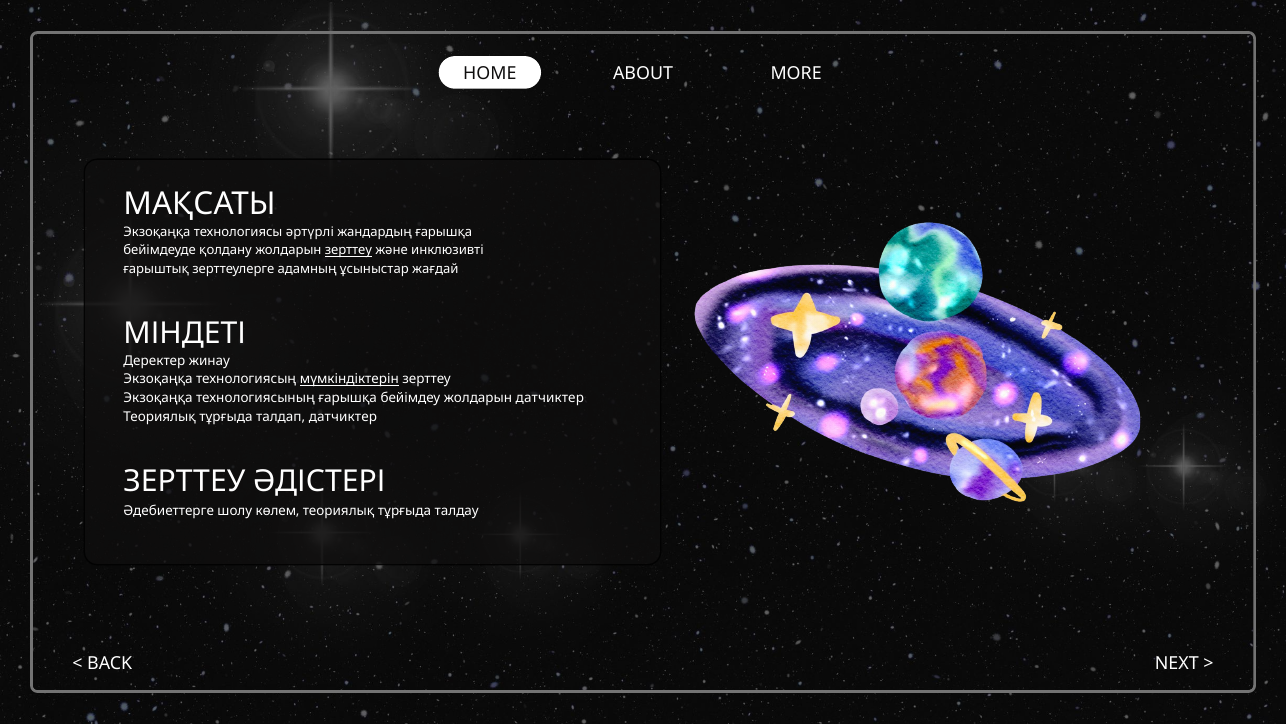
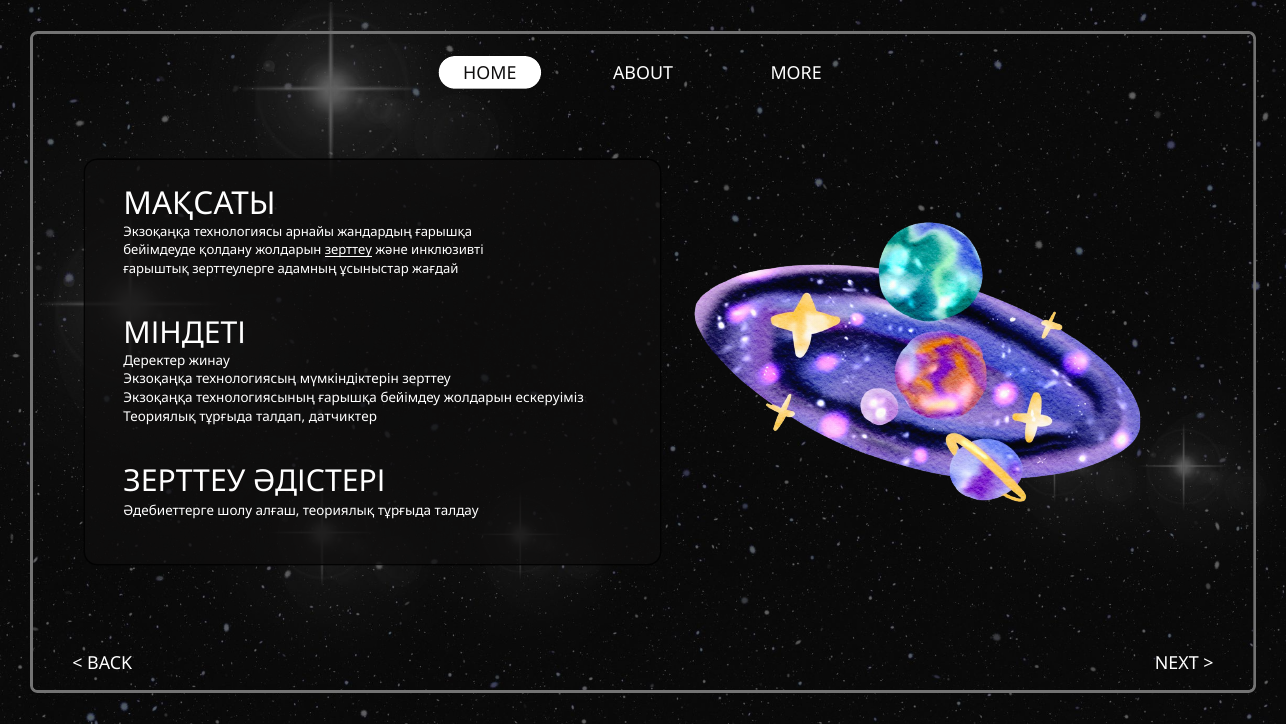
әртүрлі: әртүрлі -> арнайы
мүмкіндіктерін underline: present -> none
жолдарын датчиктер: датчиктер -> ескеруіміз
көлем: көлем -> алғаш
